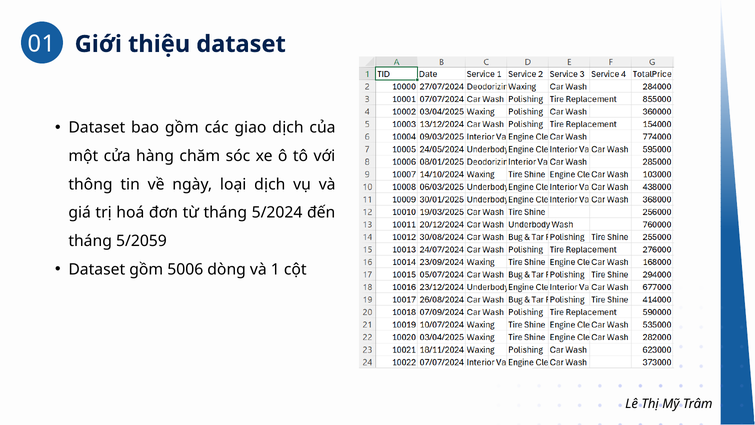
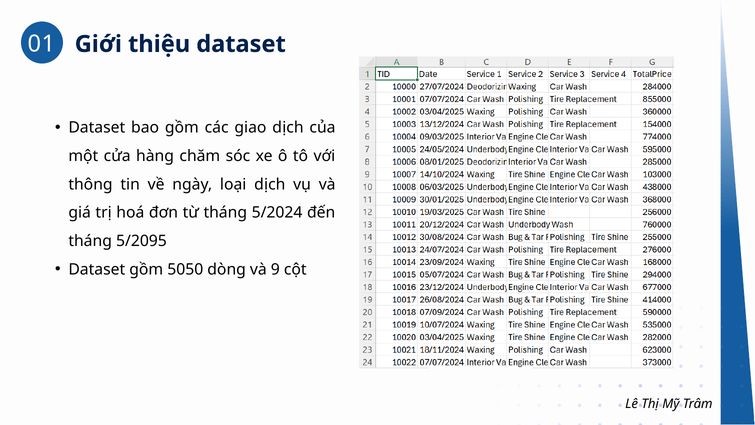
5/2059: 5/2059 -> 5/2095
5006: 5006 -> 5050
1: 1 -> 9
